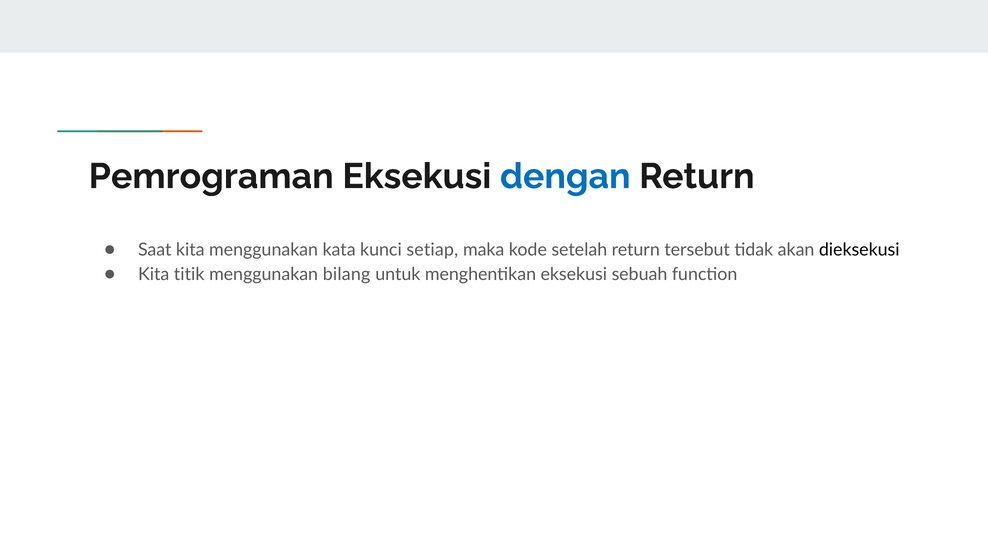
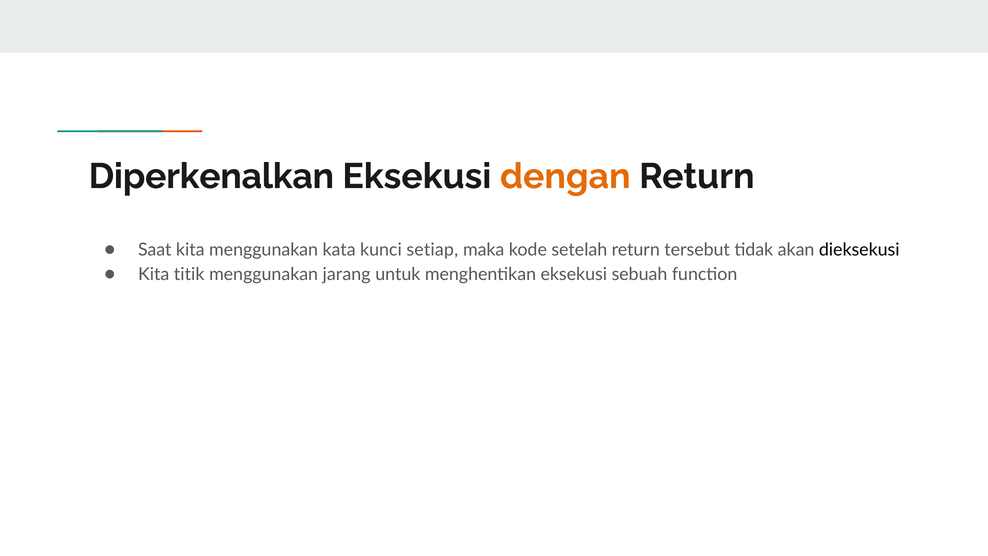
Pemrograman: Pemrograman -> Diperkenalkan
dengan colour: blue -> orange
bilang: bilang -> jarang
